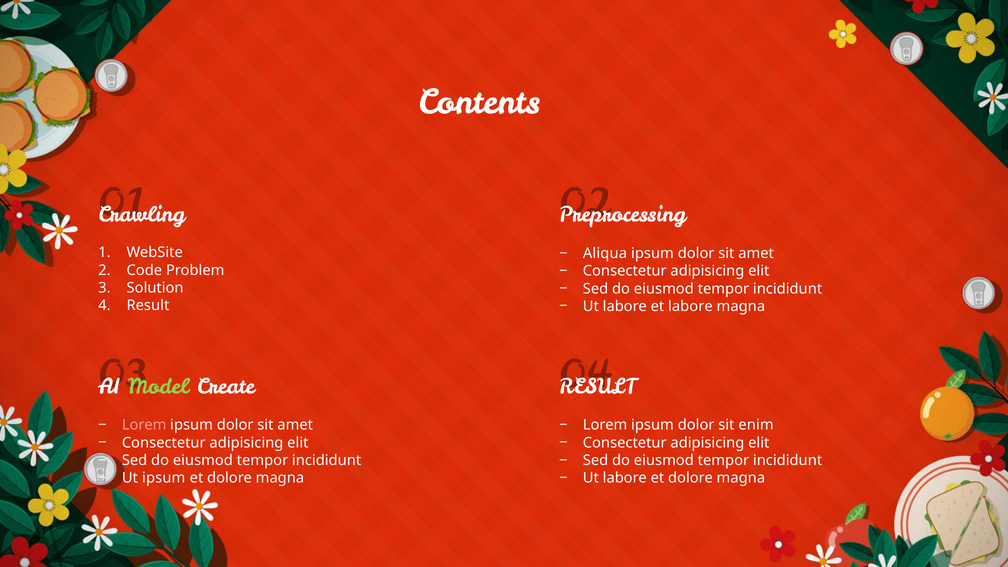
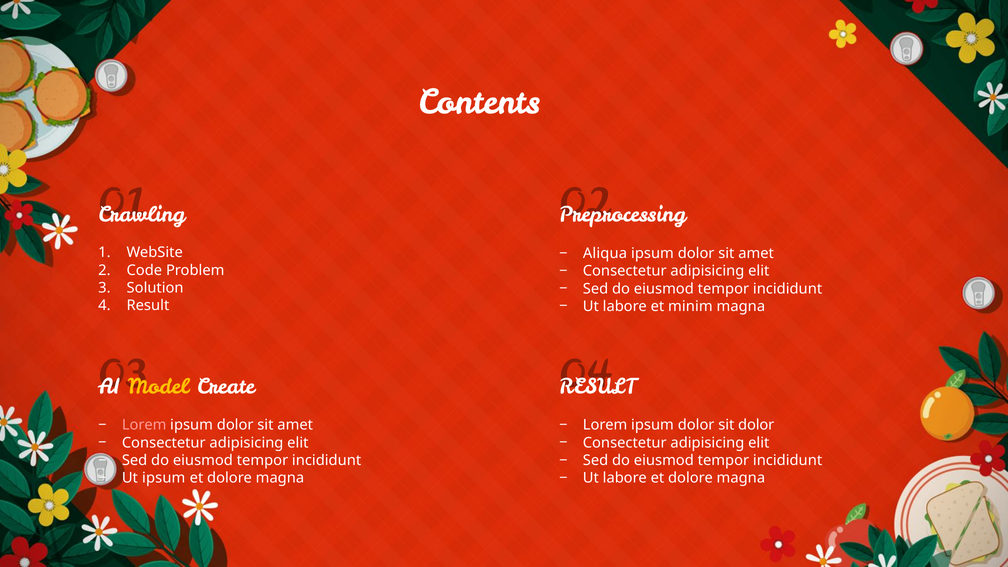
et labore: labore -> minim
Model colour: light green -> yellow
sit enim: enim -> dolor
